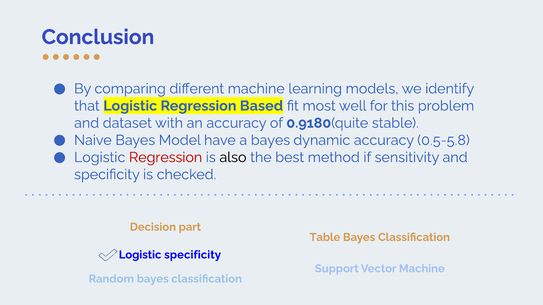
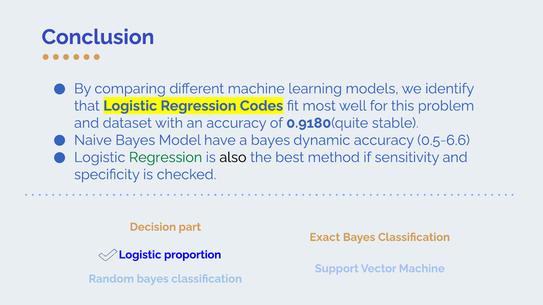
Based: Based -> Codes
0.5-5.8: 0.5-5.8 -> 0.5-6.6
Regression at (166, 158) colour: red -> green
Table: Table -> Exact
Logistic specificity: specificity -> proportion
